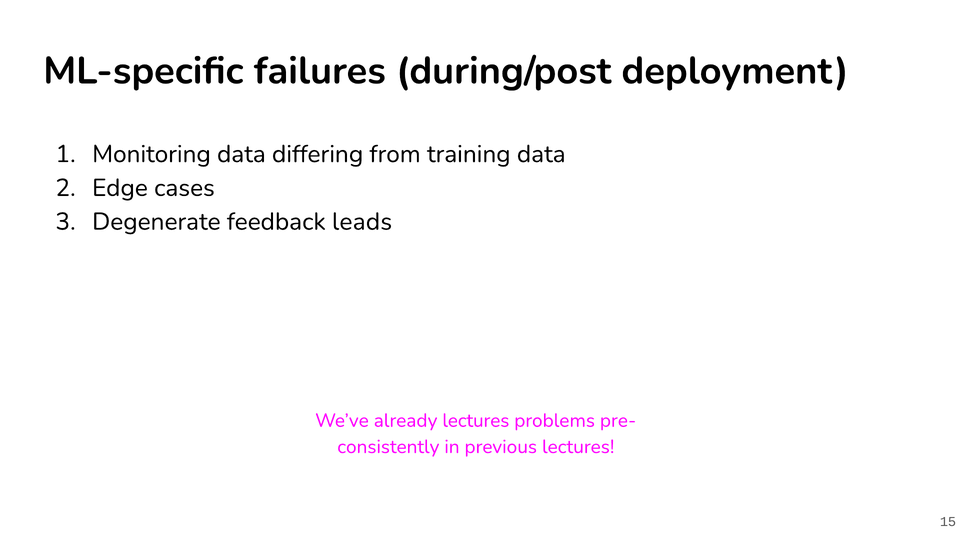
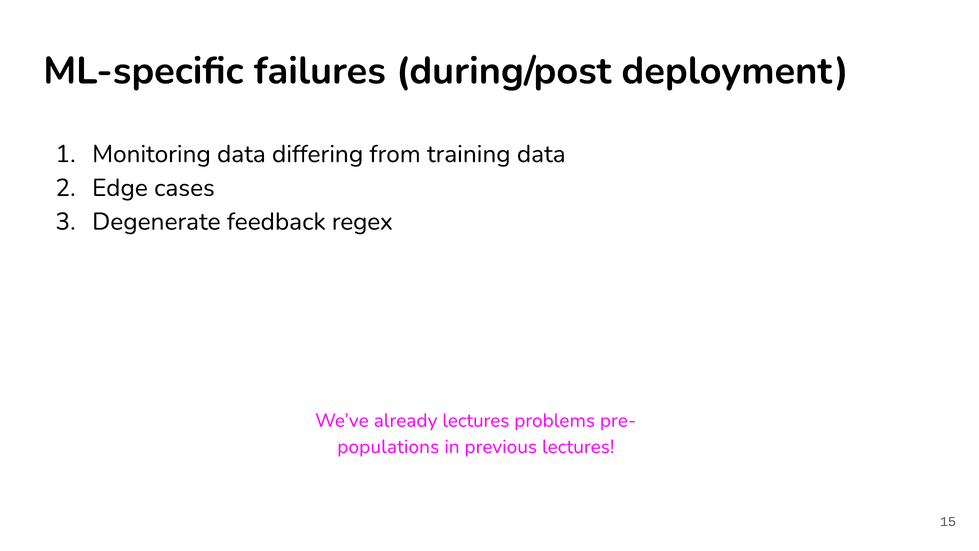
leads: leads -> regex
consistently: consistently -> populations
